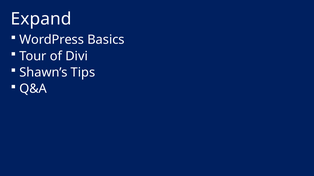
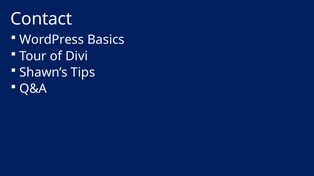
Expand: Expand -> Contact
